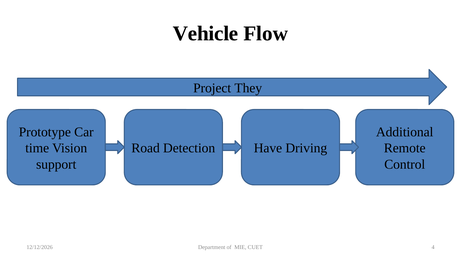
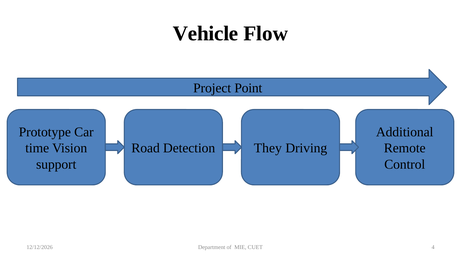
They: They -> Point
Have: Have -> They
